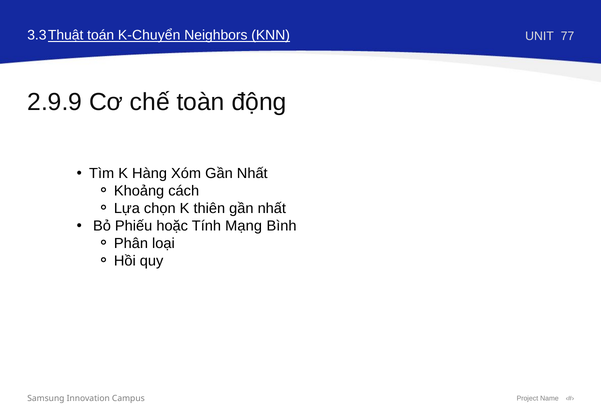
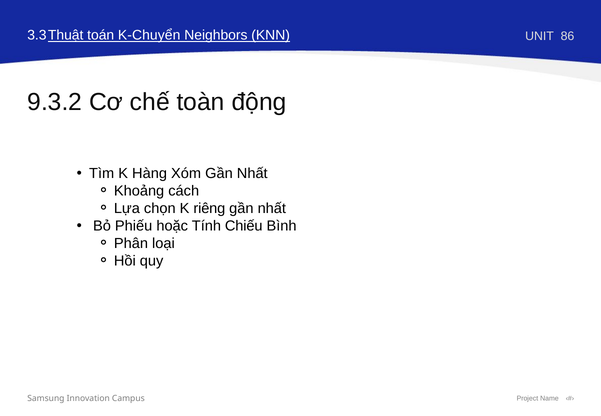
77: 77 -> 86
2.9.9: 2.9.9 -> 9.3.2
thiên: thiên -> riêng
Mạng: Mạng -> Chiếu
